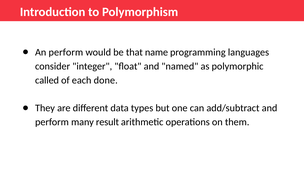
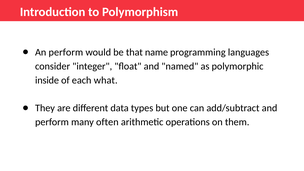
called: called -> inside
done: done -> what
result: result -> often
